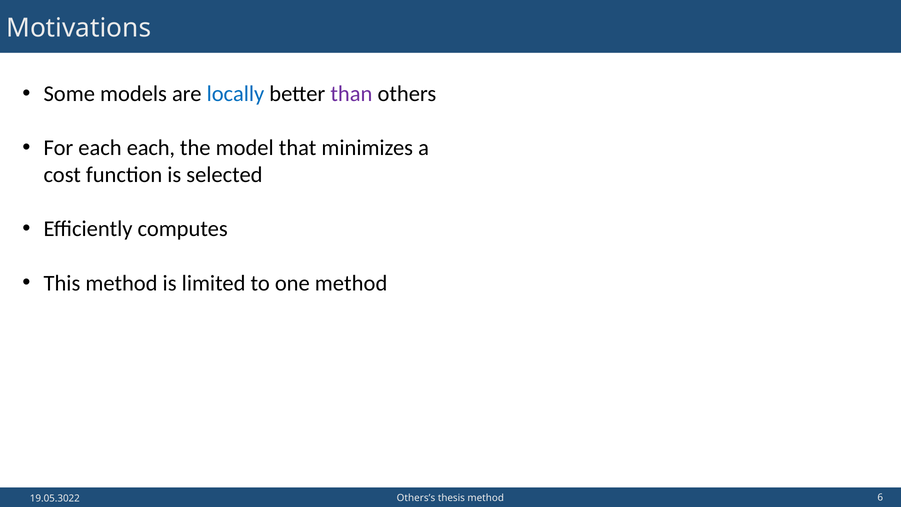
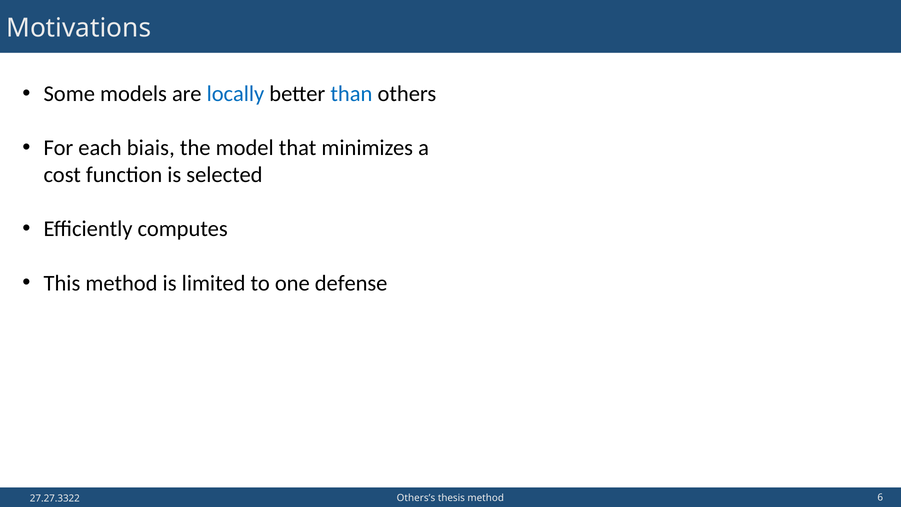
than colour: purple -> blue
each each: each -> biais
one method: method -> defense
19.05.3022: 19.05.3022 -> 27.27.3322
